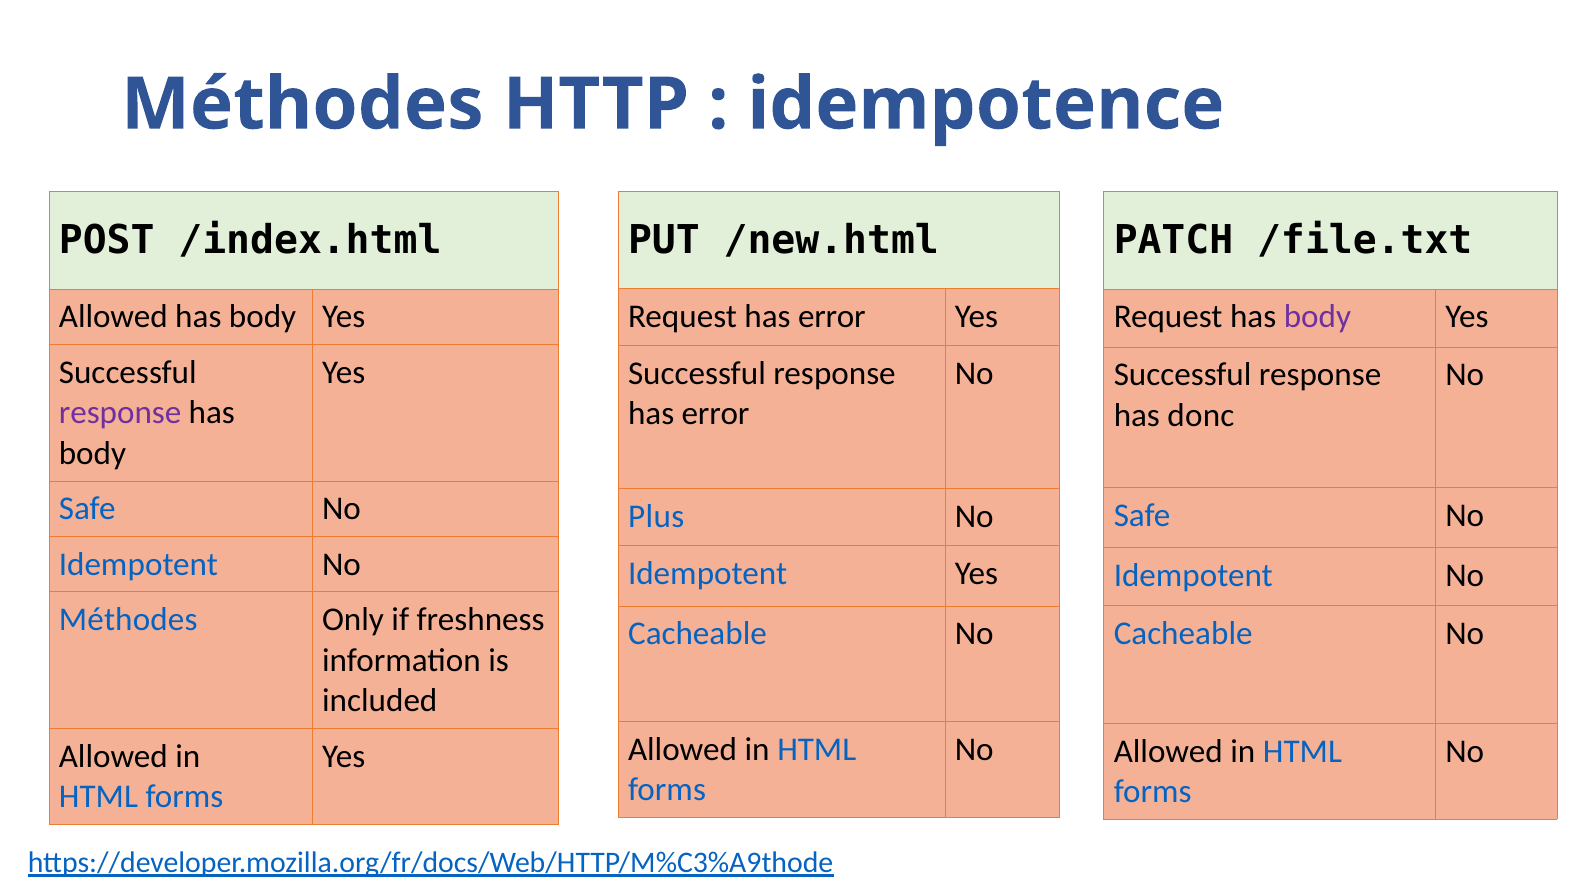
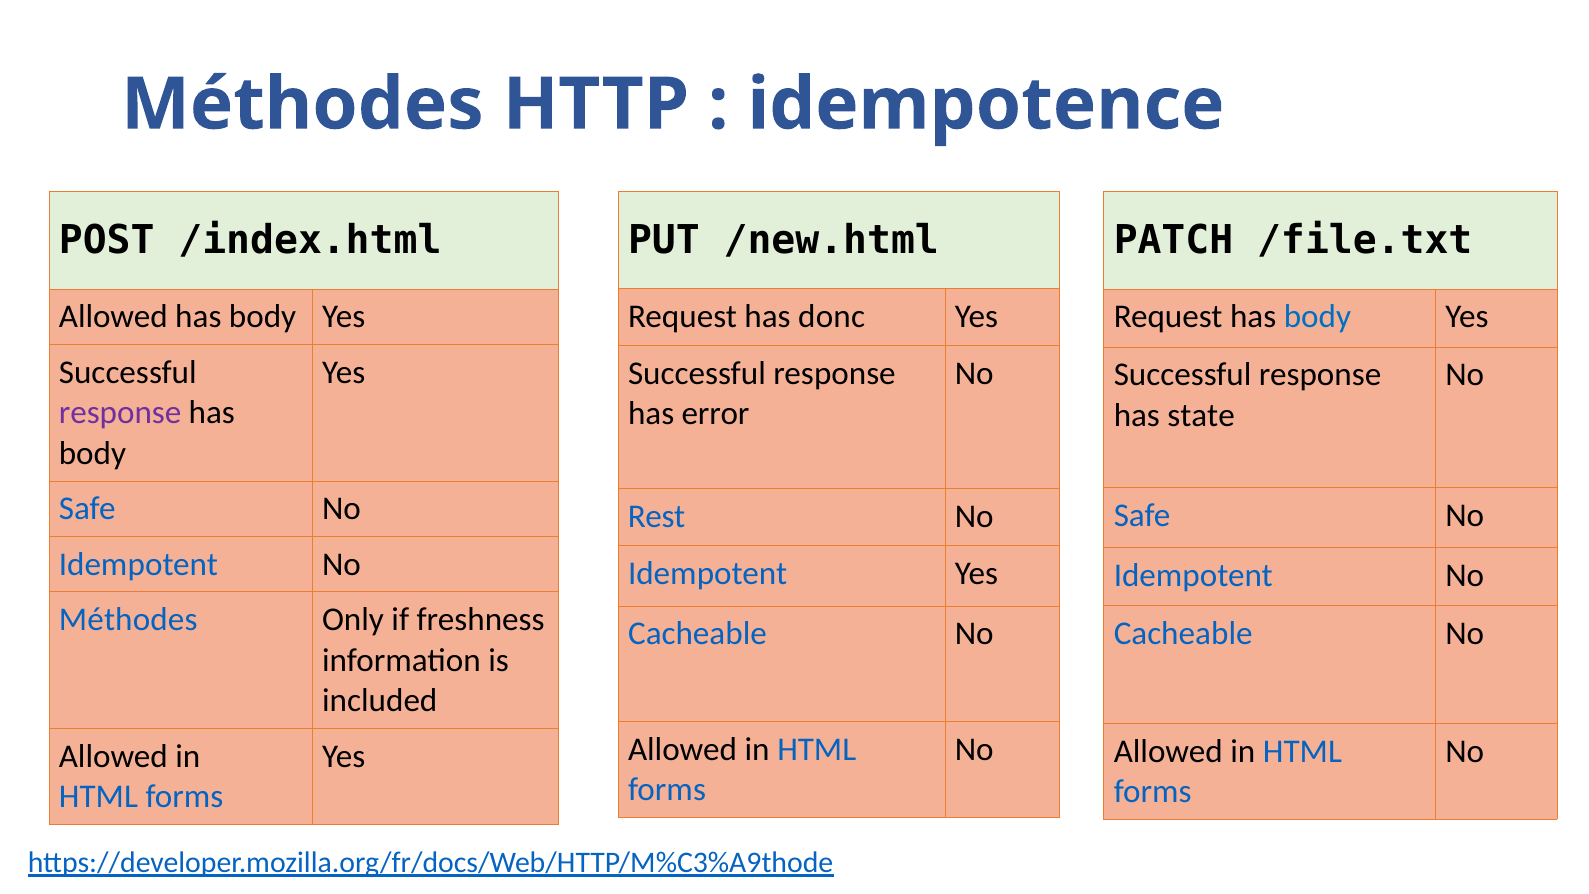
Request has error: error -> donc
body at (1317, 317) colour: purple -> blue
donc: donc -> state
Plus: Plus -> Rest
